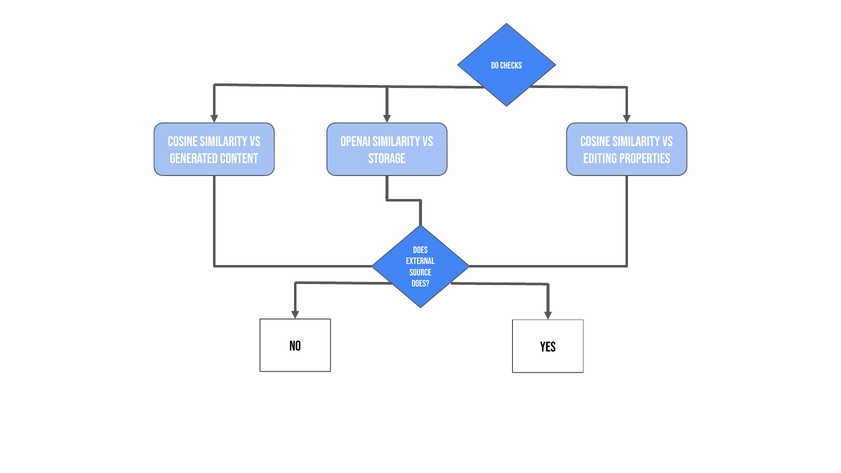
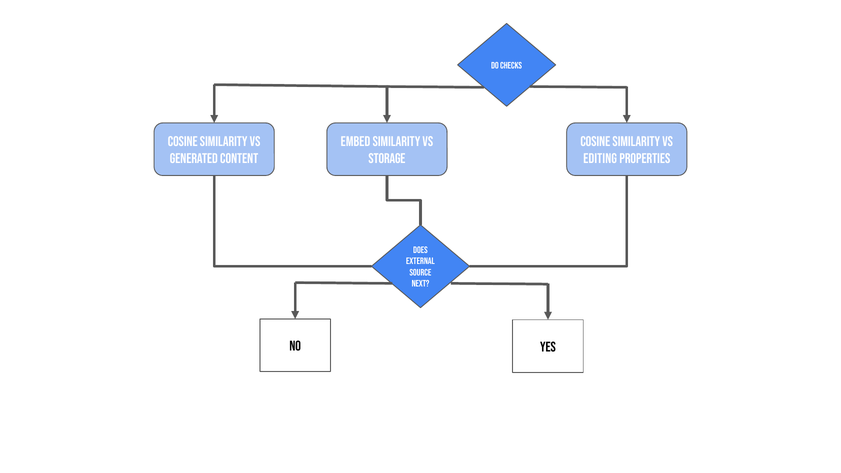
Openai: Openai -> Embed
does at (420, 284): does -> next
